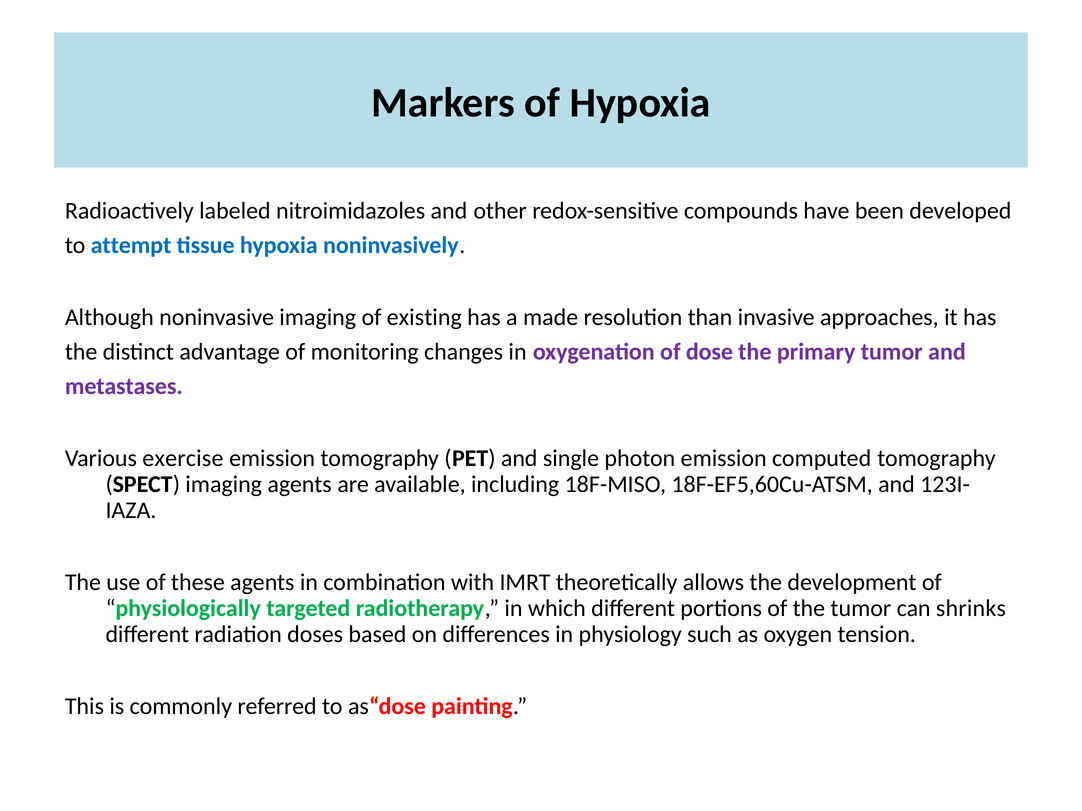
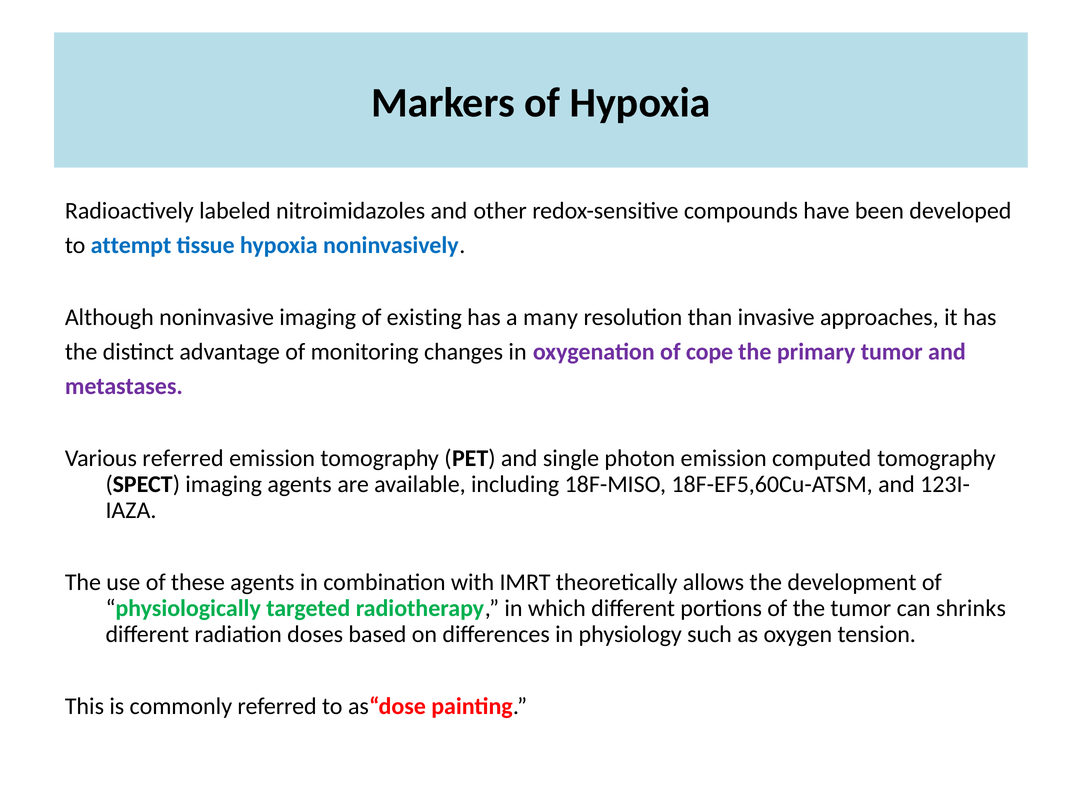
made: made -> many
dose: dose -> cope
Various exercise: exercise -> referred
